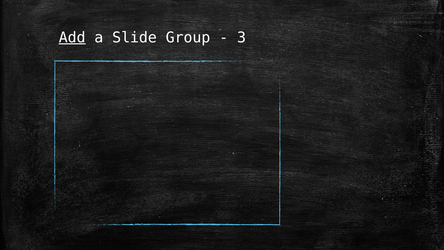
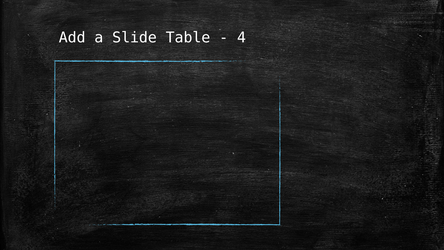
Add underline: present -> none
Group: Group -> Table
3: 3 -> 4
